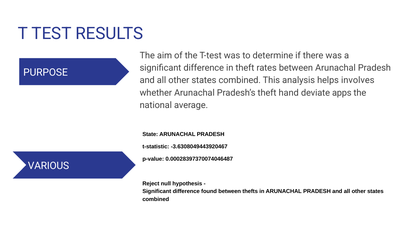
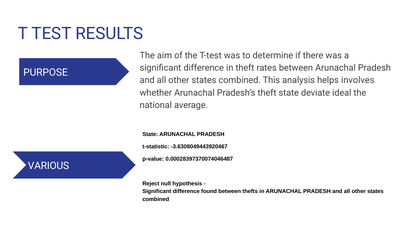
theft hand: hand -> state
apps: apps -> ideal
